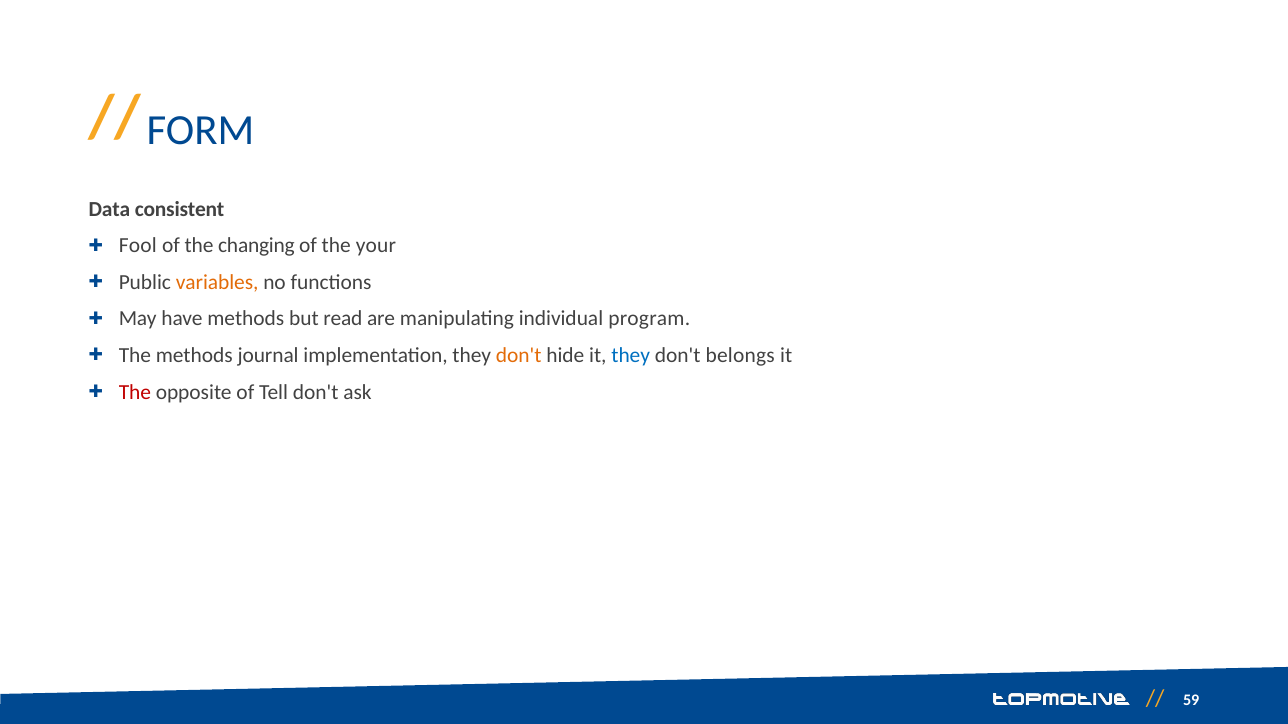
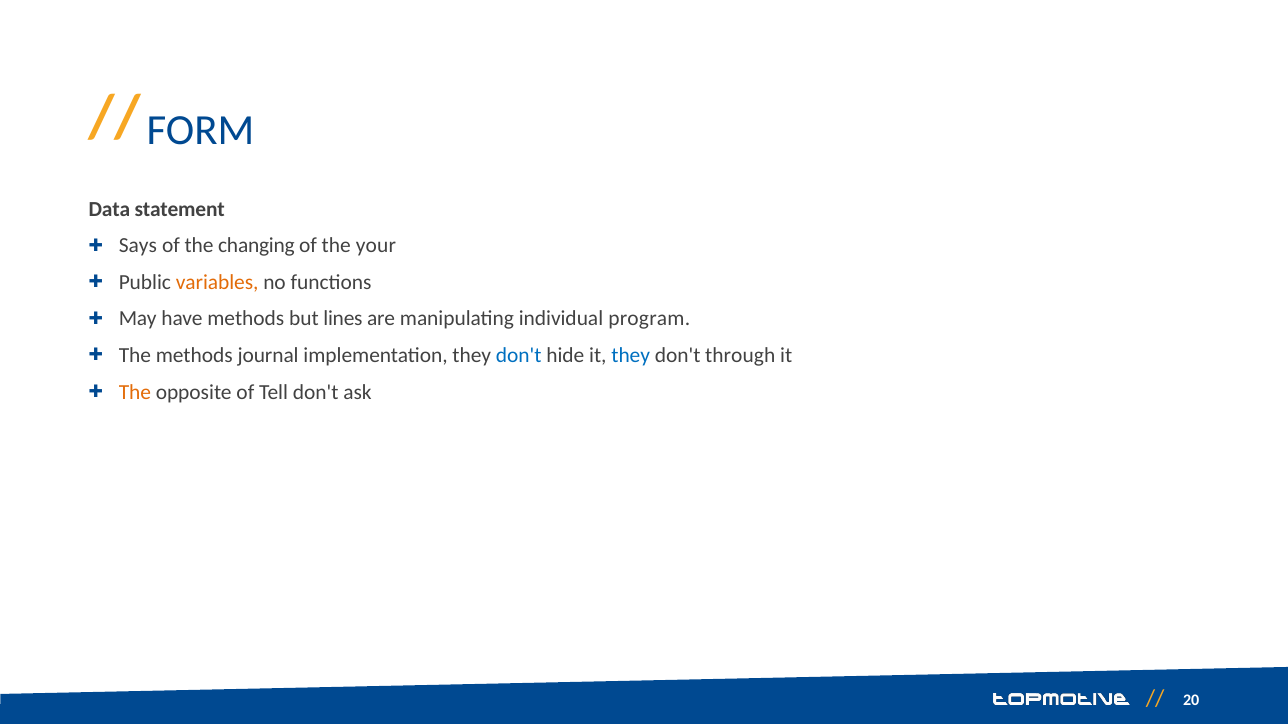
consistent: consistent -> statement
Fool: Fool -> Says
read: read -> lines
don't at (519, 356) colour: orange -> blue
belongs: belongs -> through
The at (135, 392) colour: red -> orange
59: 59 -> 20
